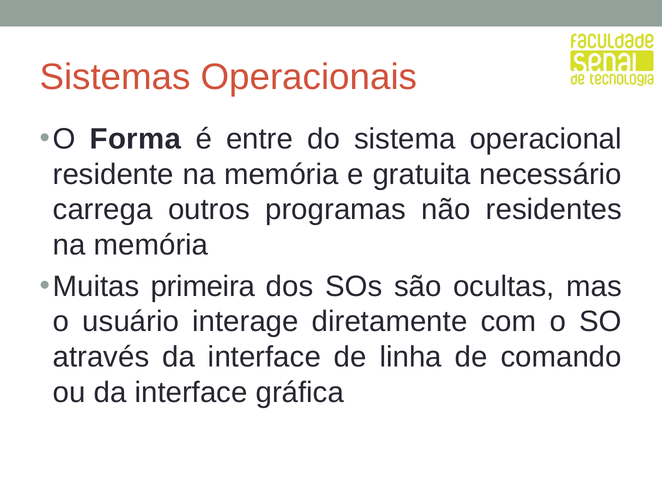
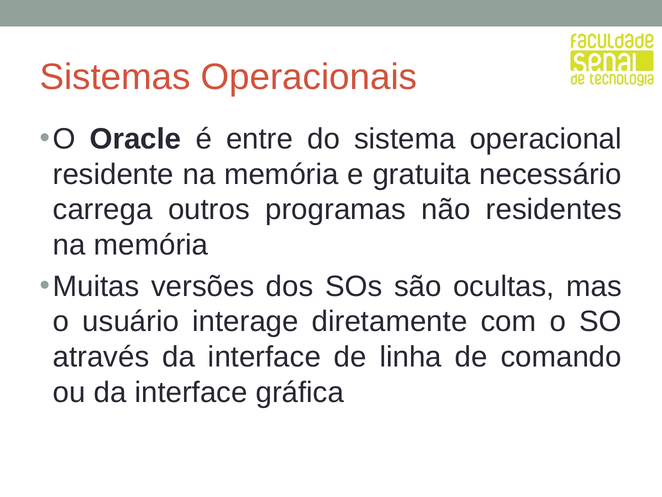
Forma: Forma -> Oracle
primeira: primeira -> versões
